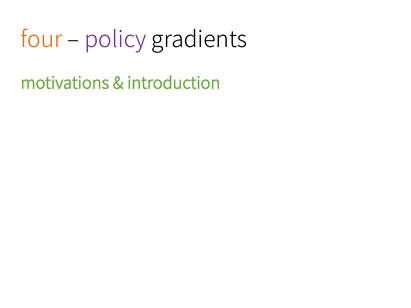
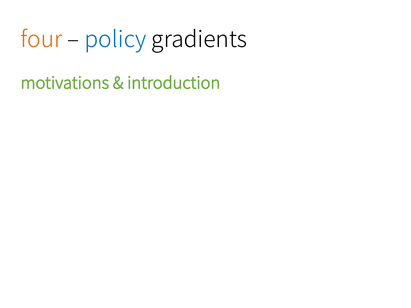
policy colour: purple -> blue
